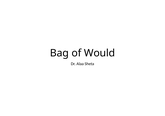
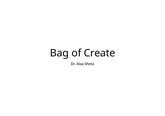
Would: Would -> Create
